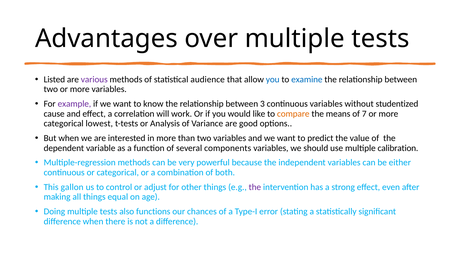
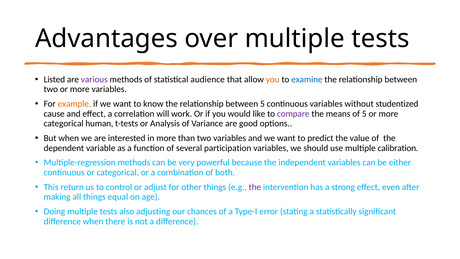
you at (273, 79) colour: blue -> orange
example colour: purple -> orange
between 3: 3 -> 5
compare colour: orange -> purple
of 7: 7 -> 5
lowest: lowest -> human
components: components -> participation
gallon: gallon -> return
functions: functions -> adjusting
